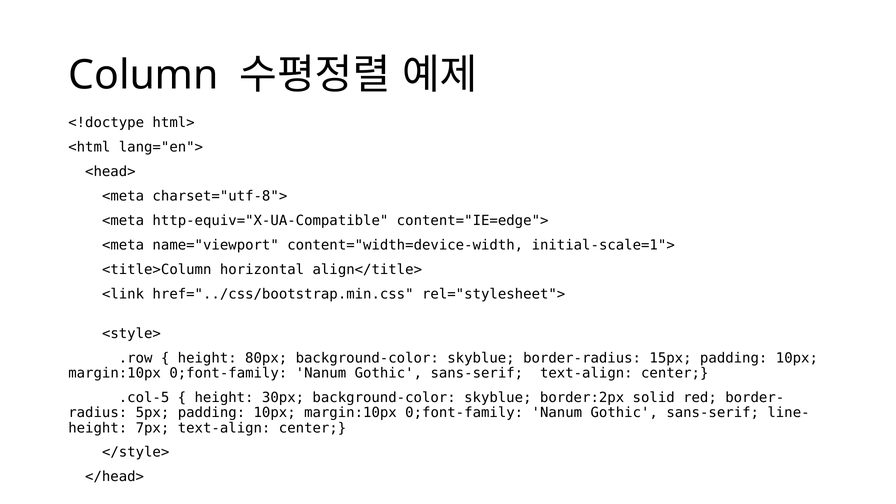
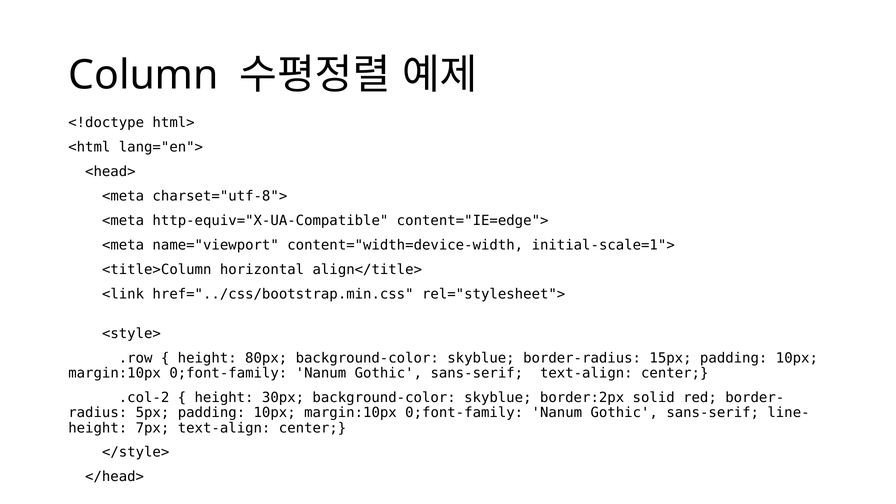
.col-5: .col-5 -> .col-2
